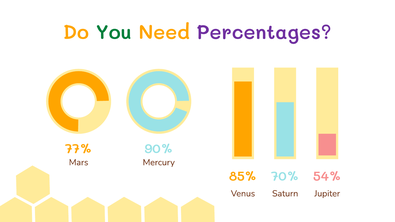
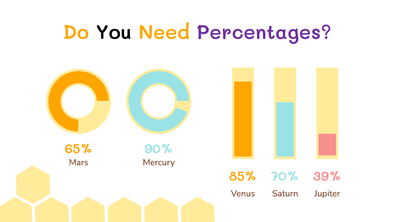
You colour: green -> black
77%: 77% -> 65%
54%: 54% -> 39%
